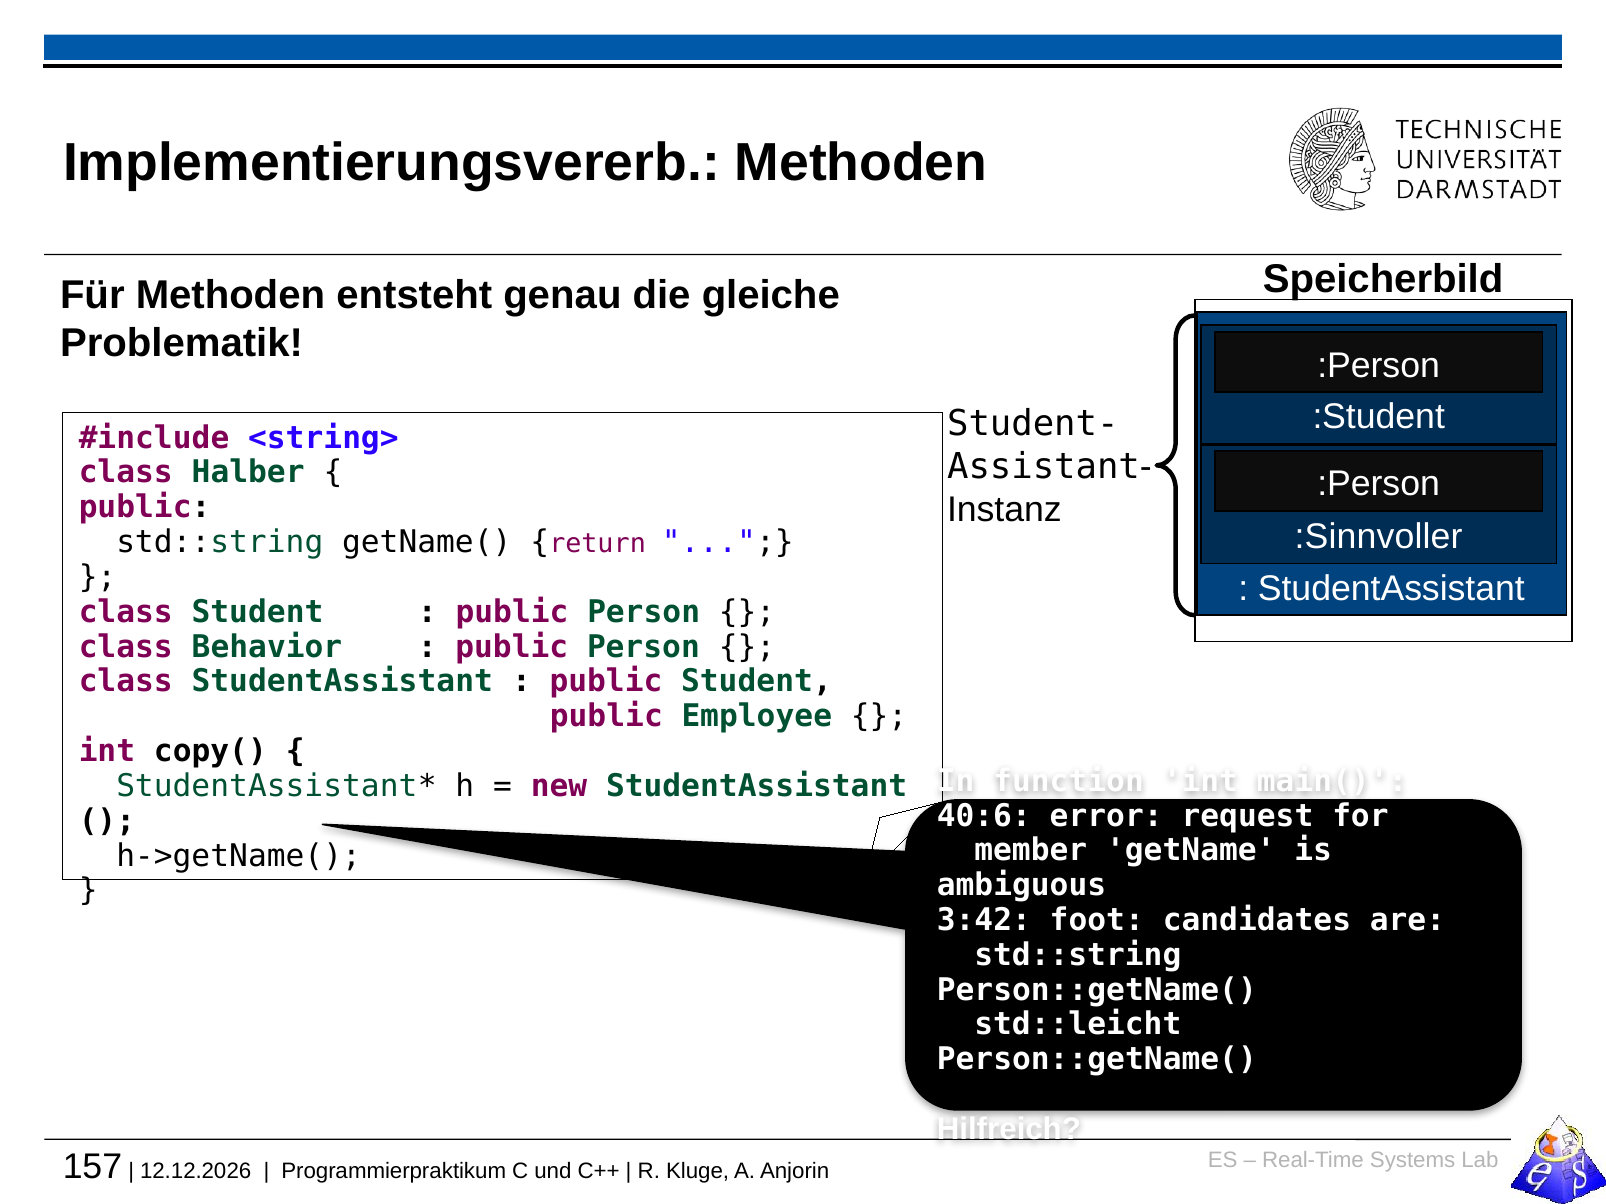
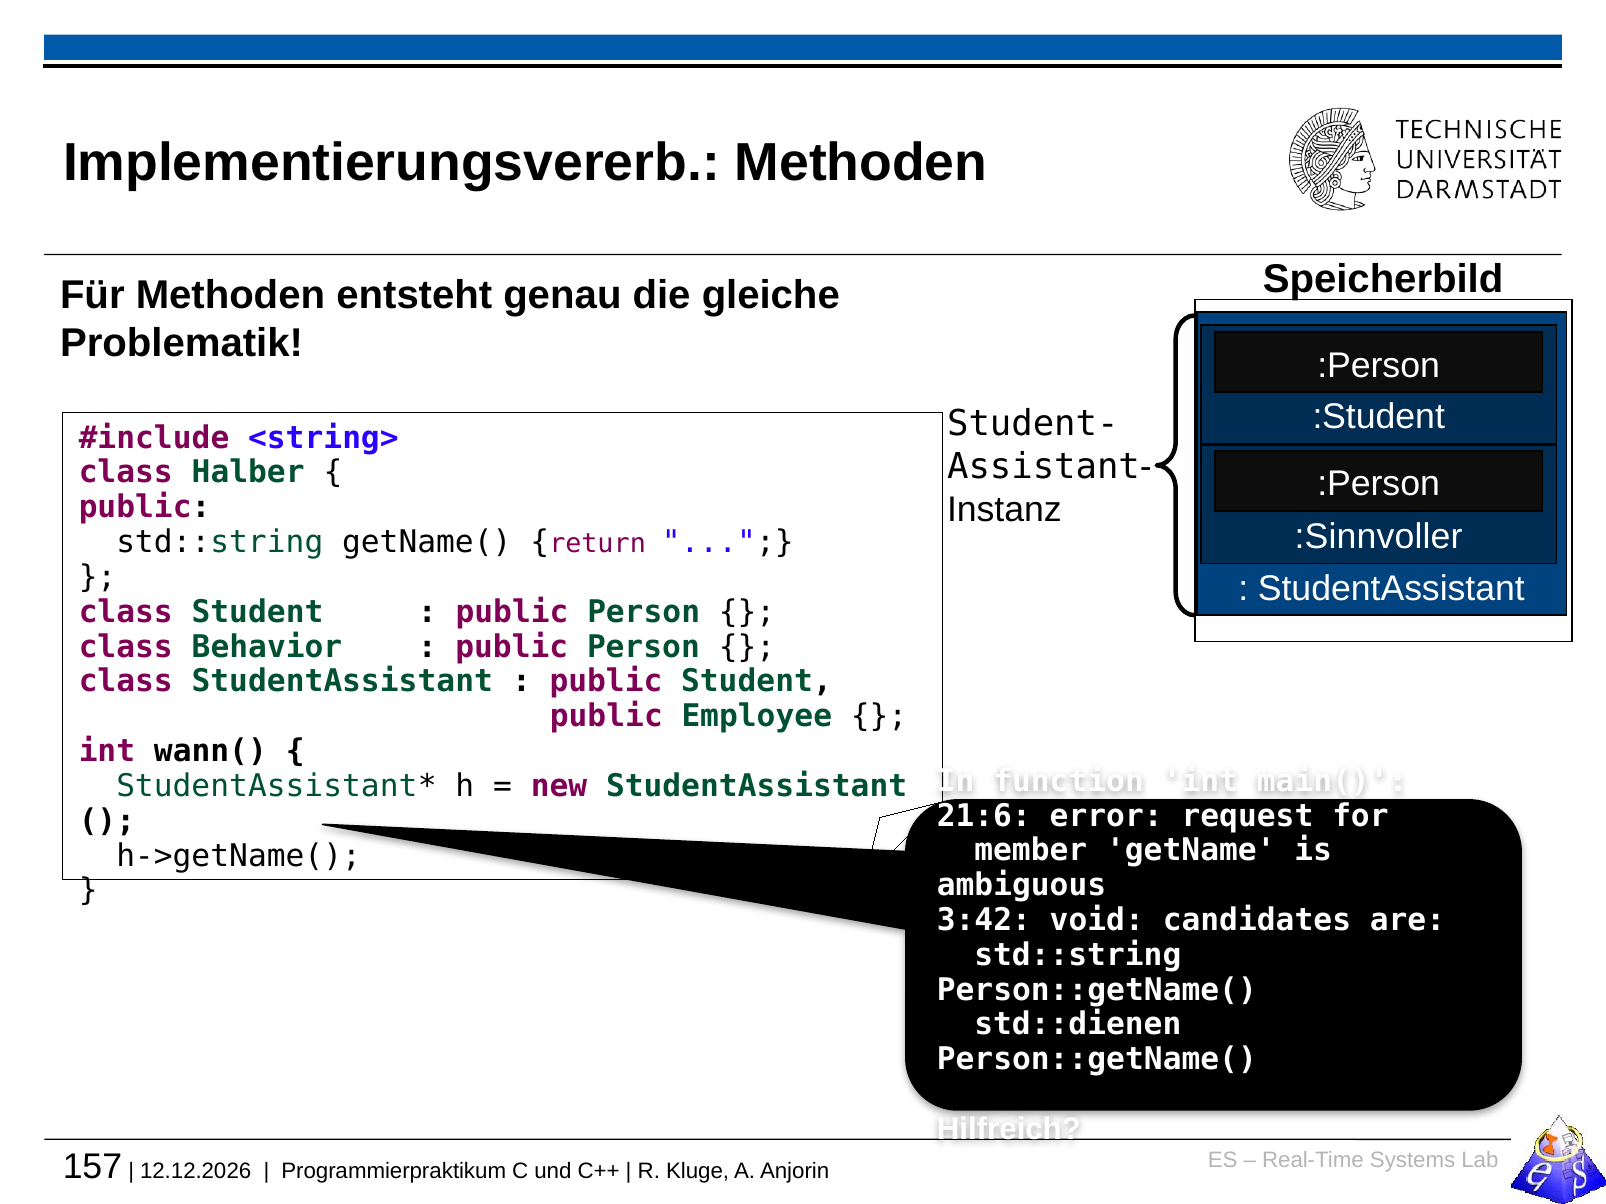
copy(: copy( -> wann(
40:6: 40:6 -> 21:6
foot: foot -> void
std::leicht: std::leicht -> std::dienen
